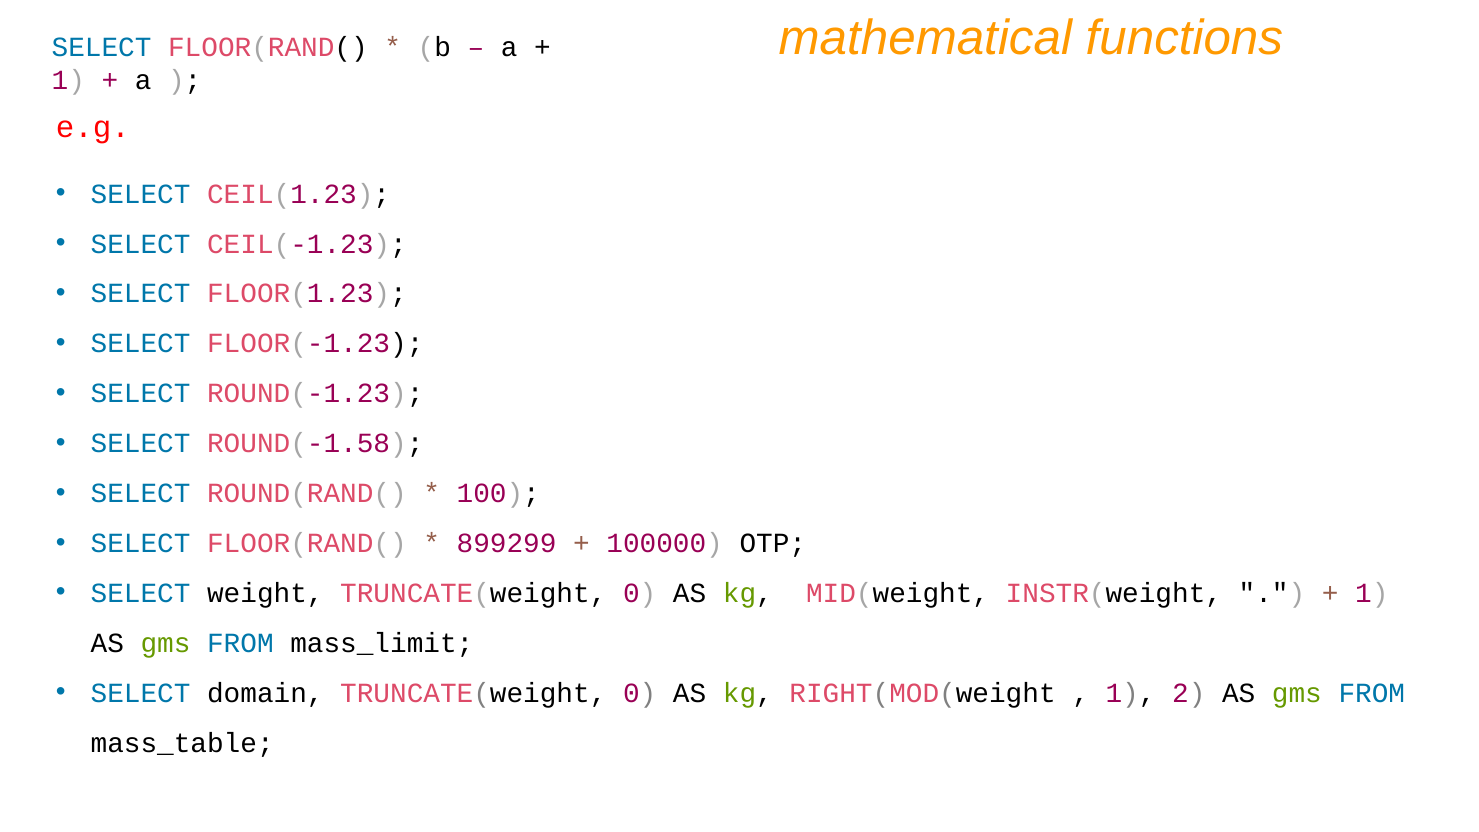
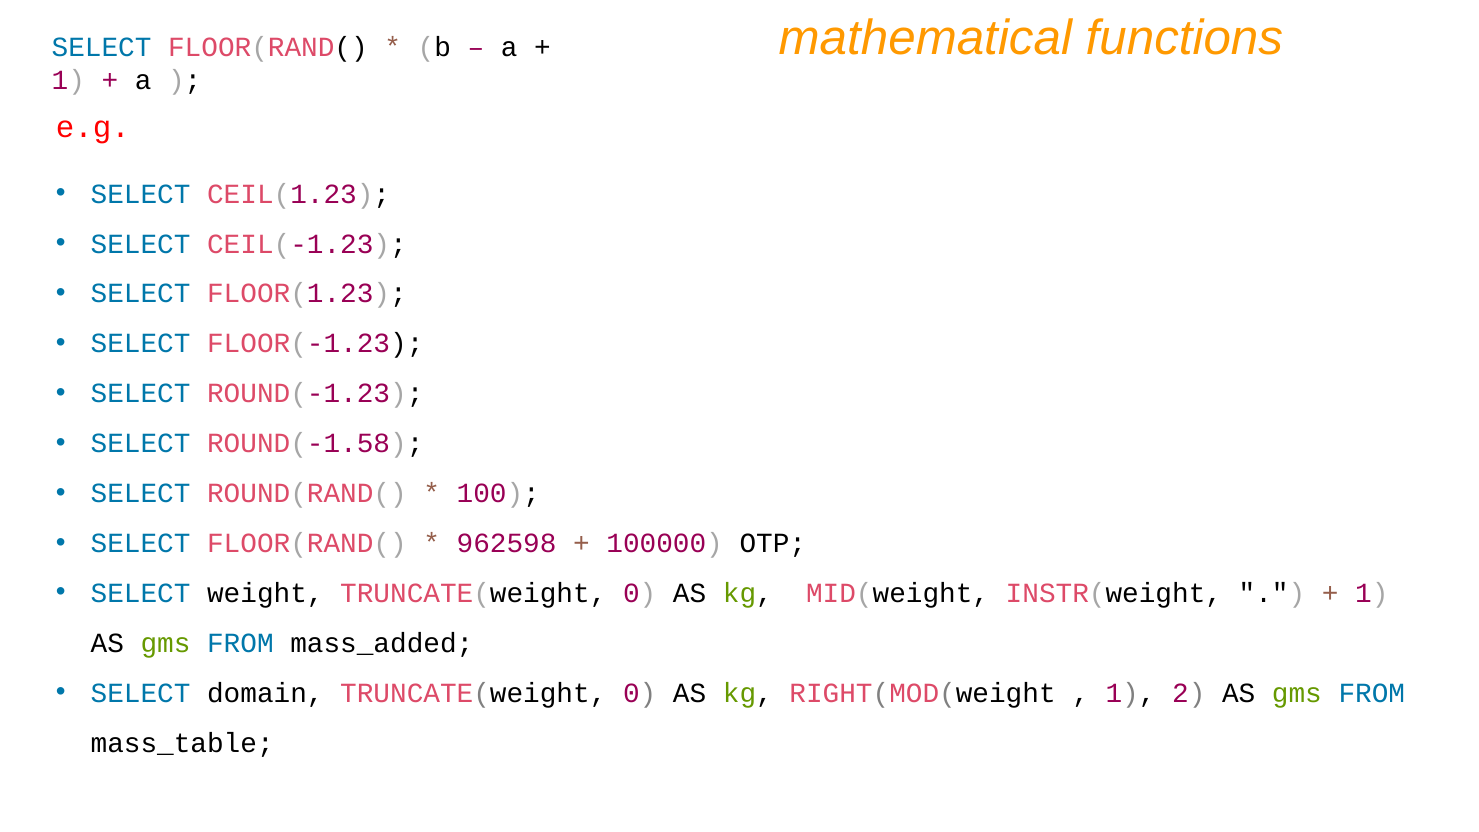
899299: 899299 -> 962598
mass_limit: mass_limit -> mass_added
